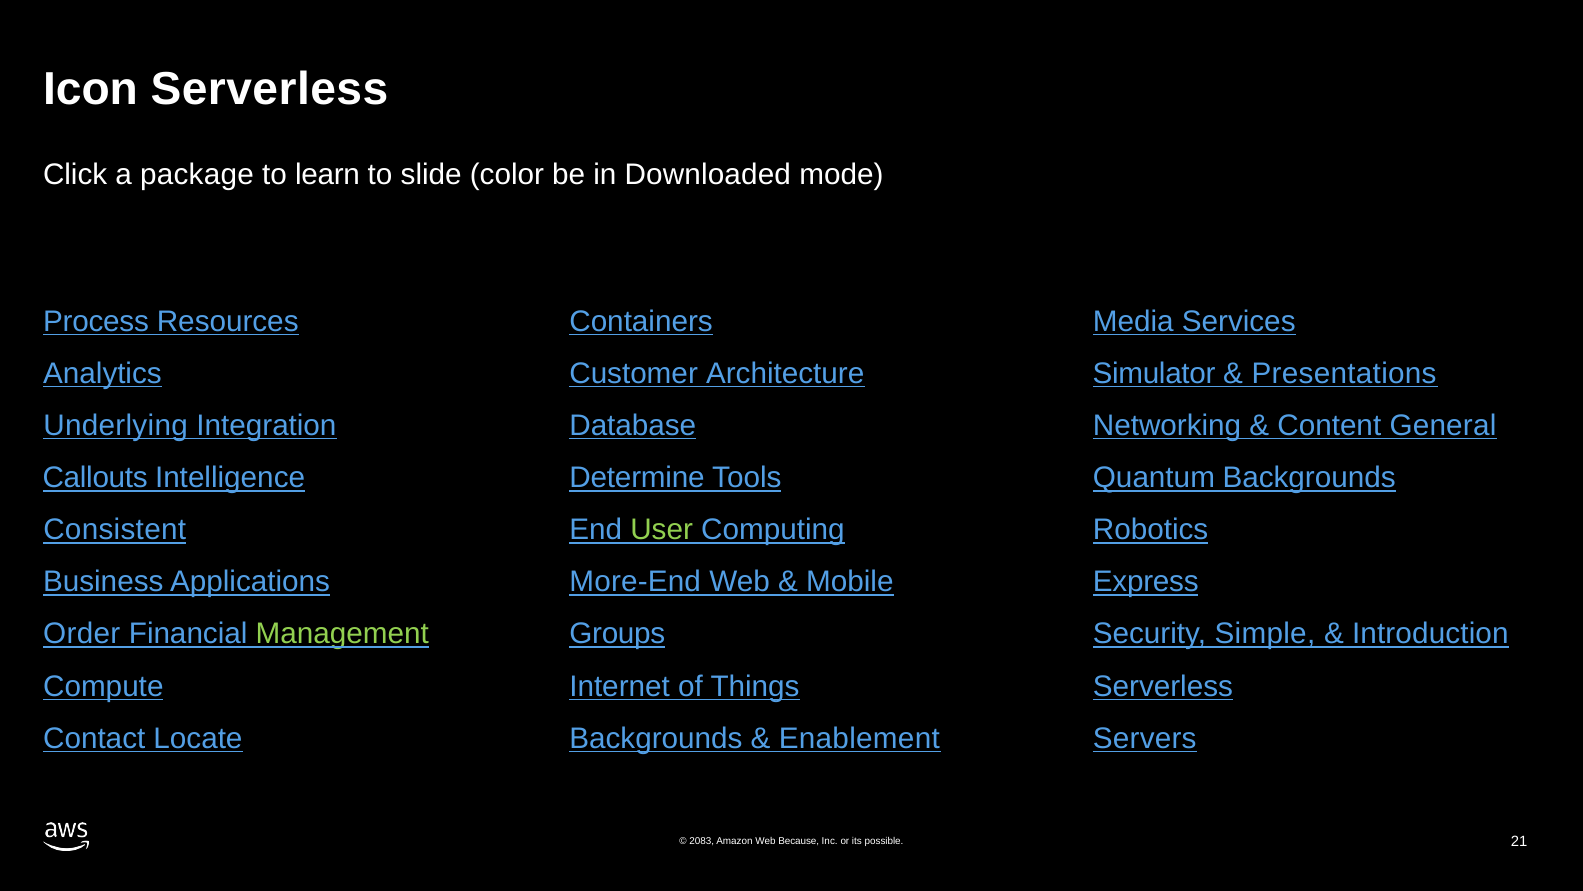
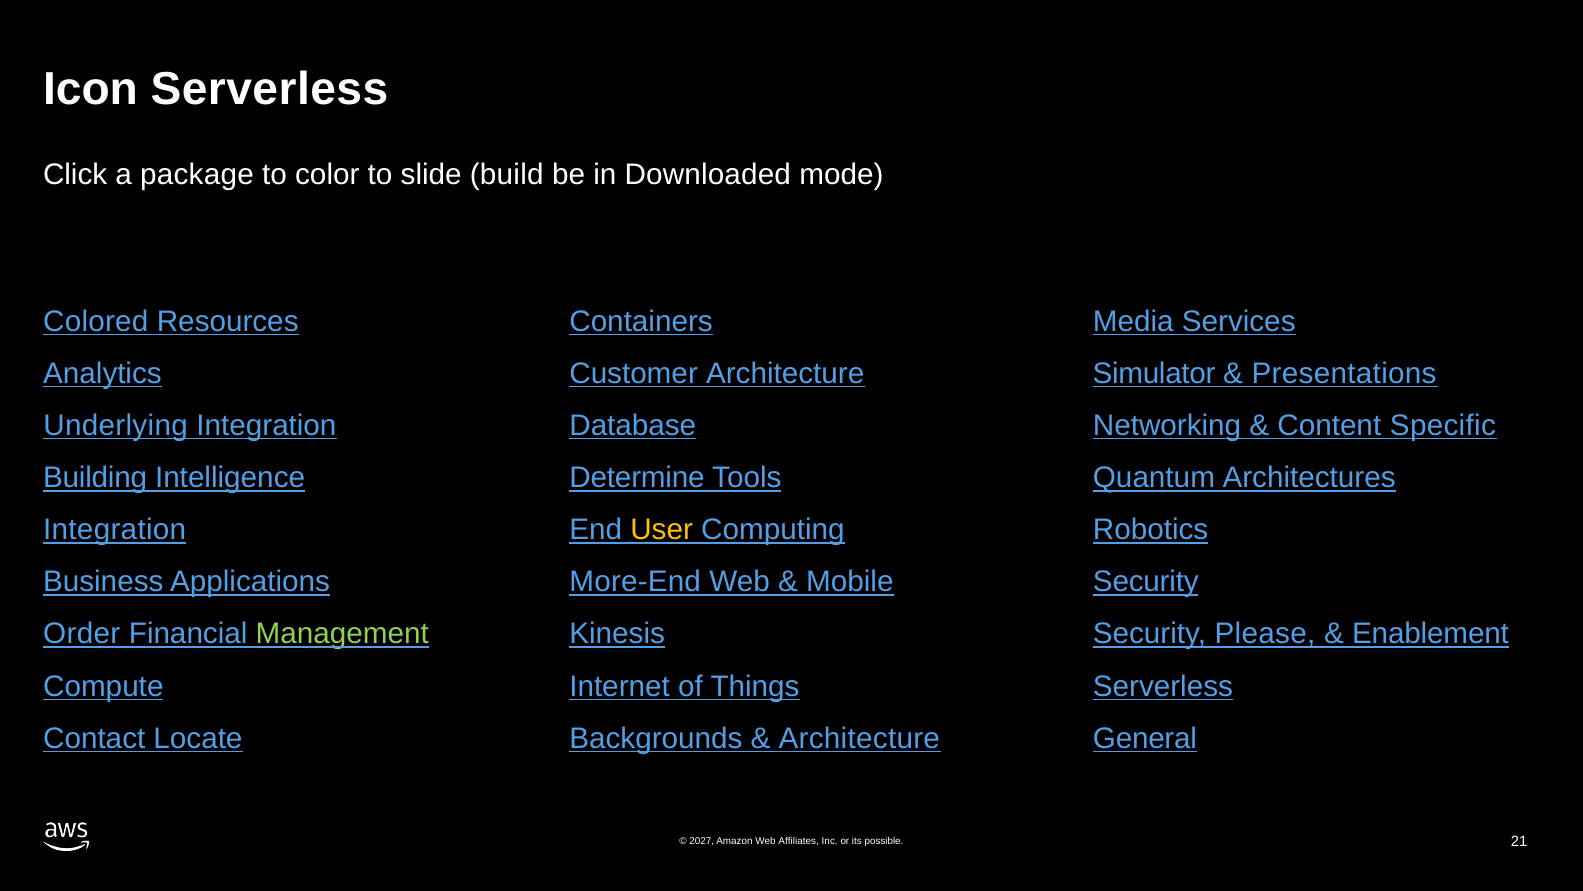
learn: learn -> color
color: color -> build
Process: Process -> Colored
General: General -> Specific
Callouts: Callouts -> Building
Quantum Backgrounds: Backgrounds -> Architectures
Consistent at (115, 529): Consistent -> Integration
User colour: light green -> yellow
Express at (1146, 582): Express -> Security
Groups: Groups -> Kinesis
Simple: Simple -> Please
Introduction: Introduction -> Enablement
Enablement at (859, 738): Enablement -> Architecture
Servers: Servers -> General
2083: 2083 -> 2027
Because: Because -> Affiliates
